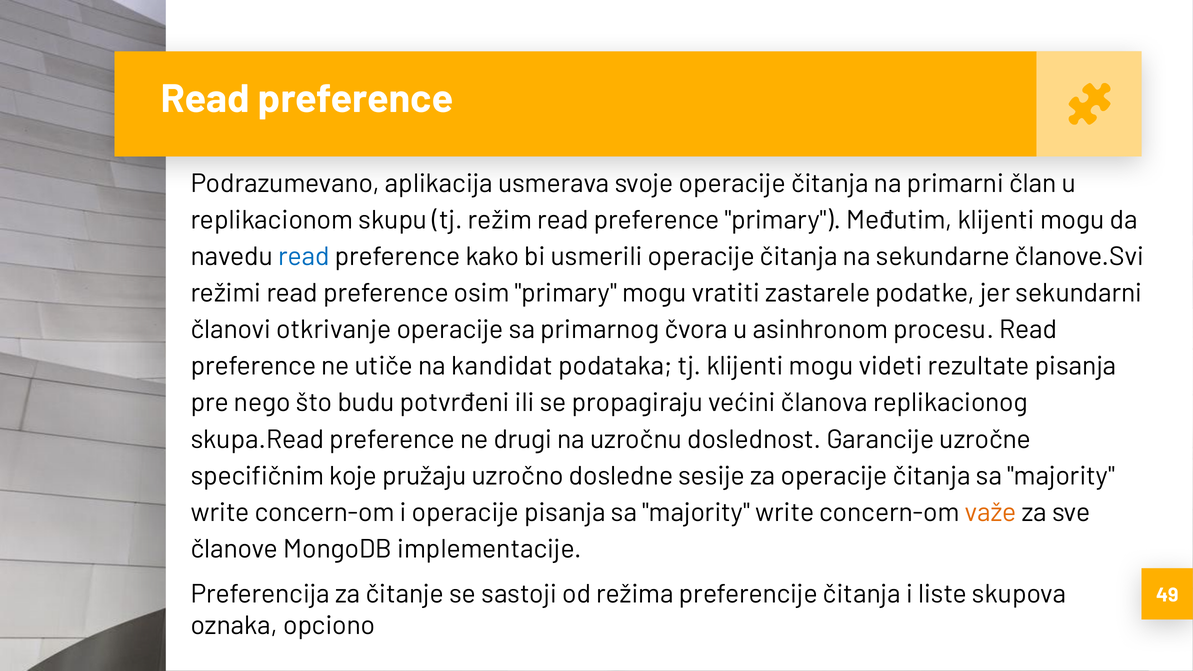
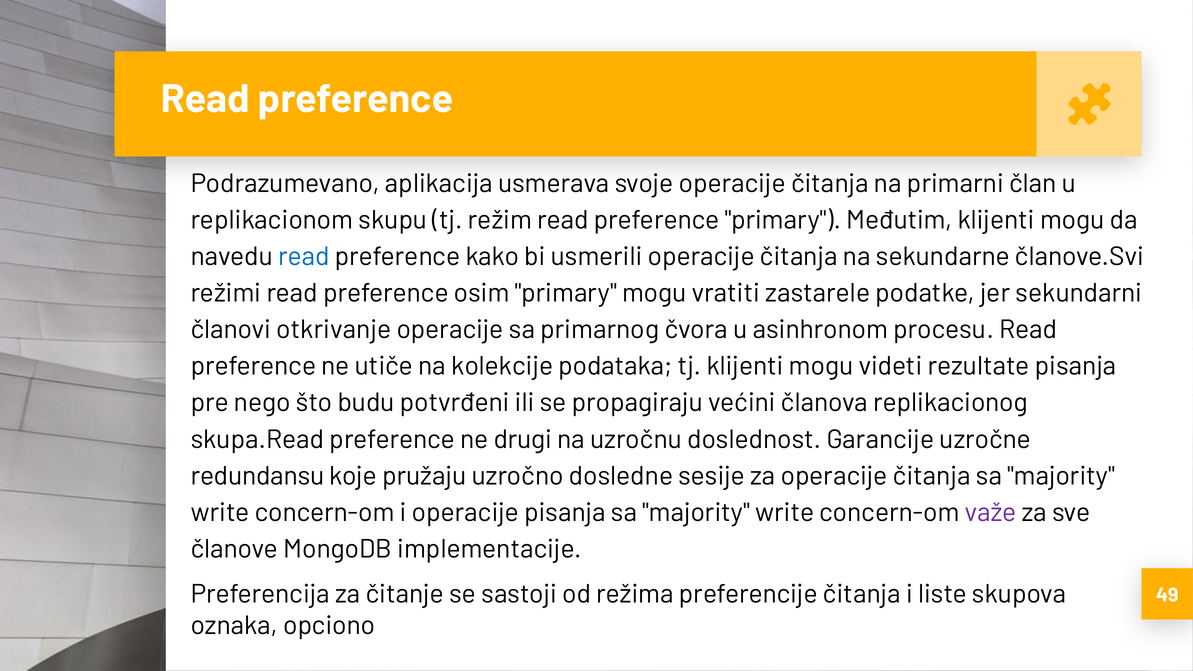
kandidat: kandidat -> kolekcije
specifičnim: specifičnim -> redundansu
važe colour: orange -> purple
